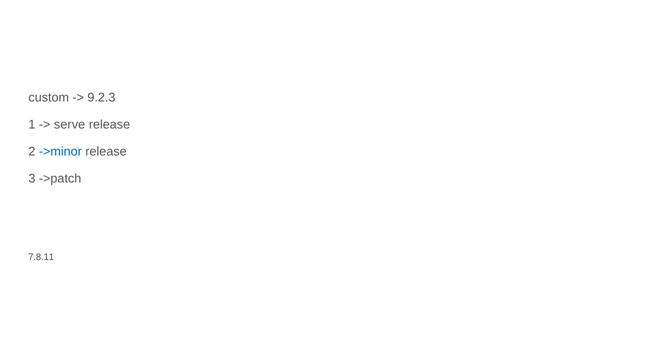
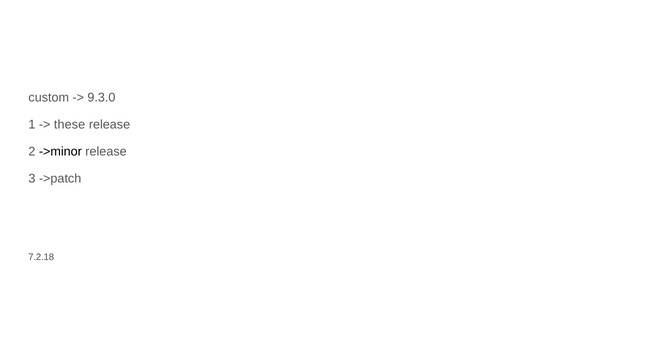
9.2.3: 9.2.3 -> 9.3.0
serve: serve -> these
->minor colour: blue -> black
7.8.11: 7.8.11 -> 7.2.18
